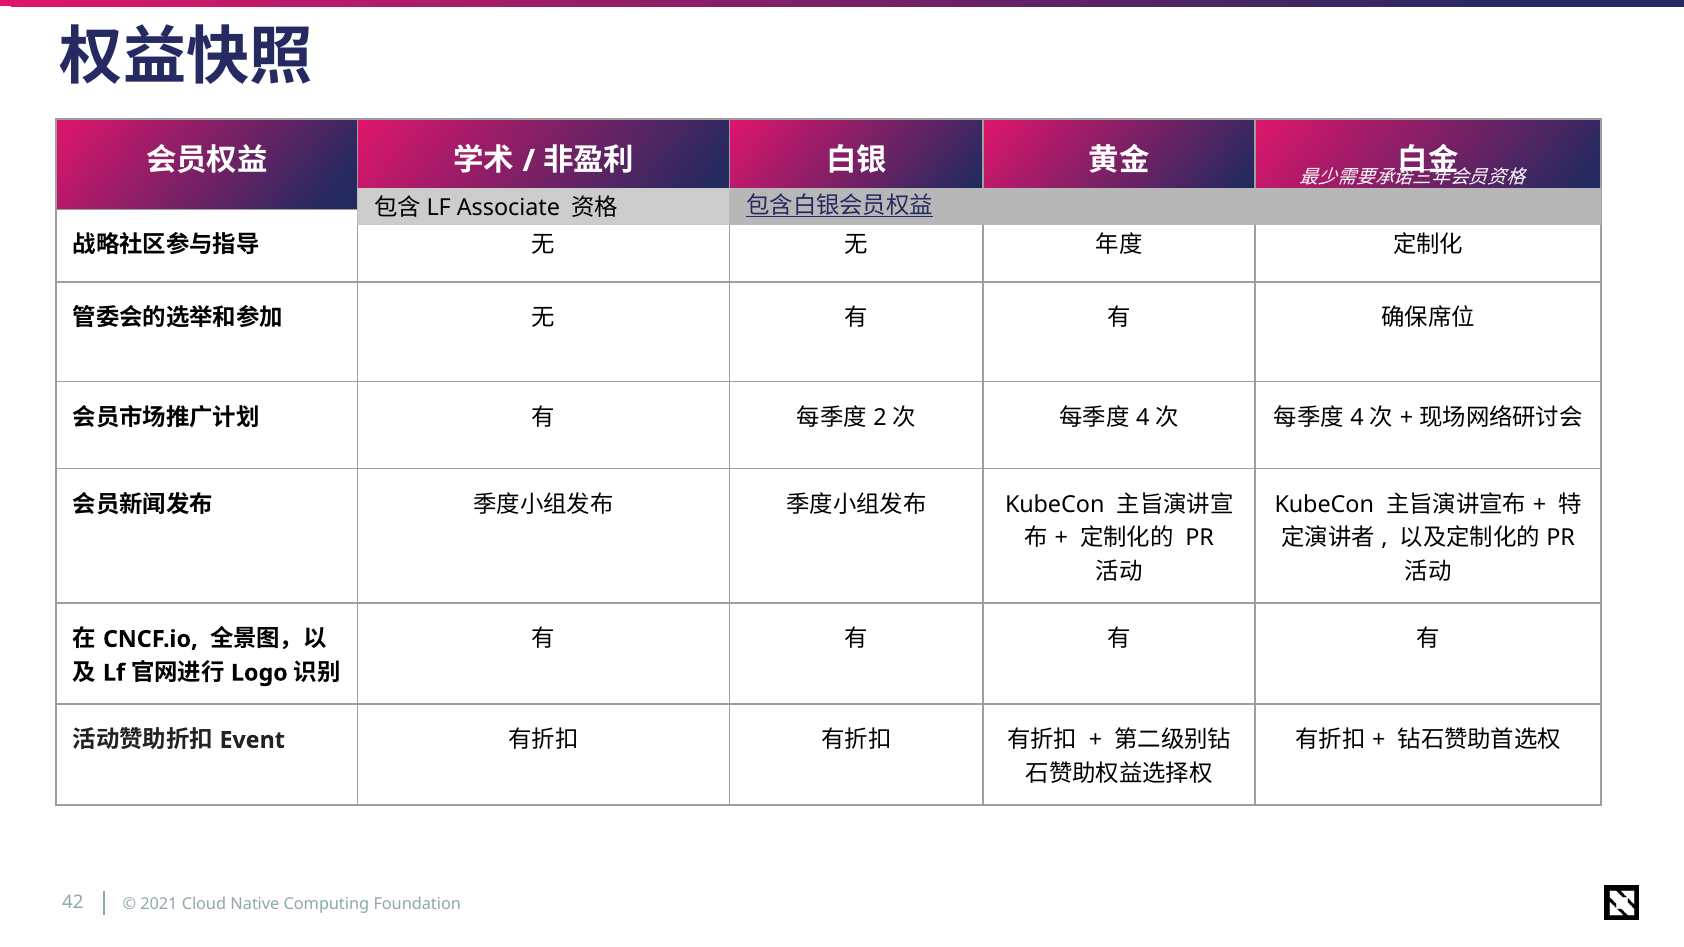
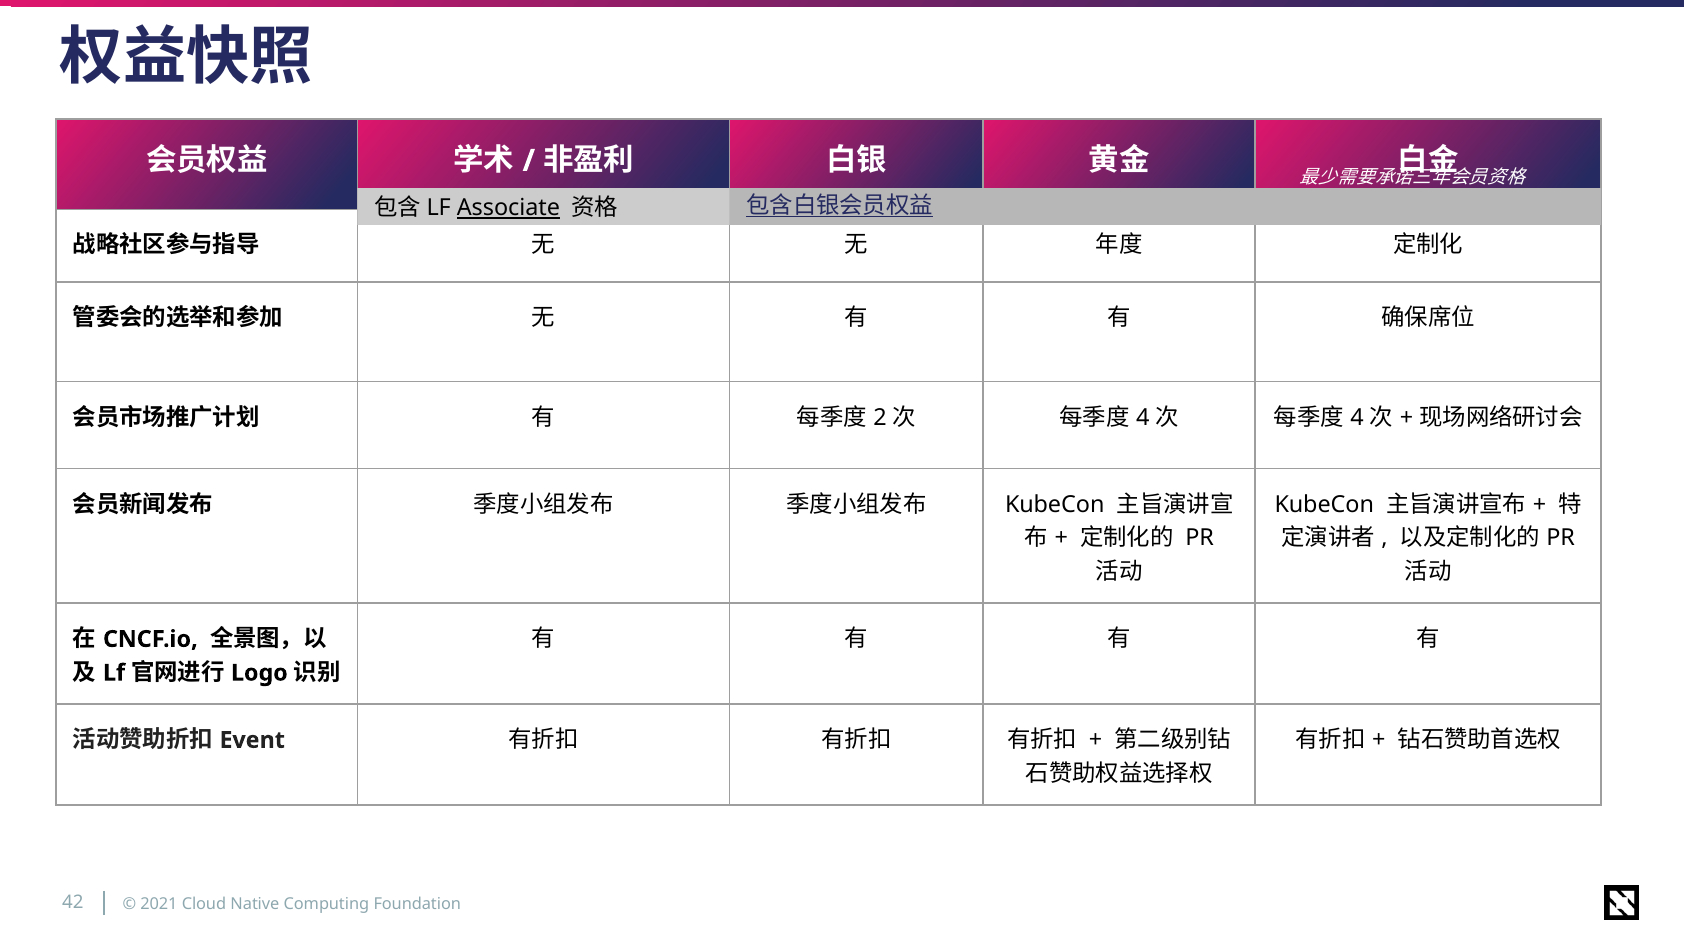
Associate underline: none -> present
